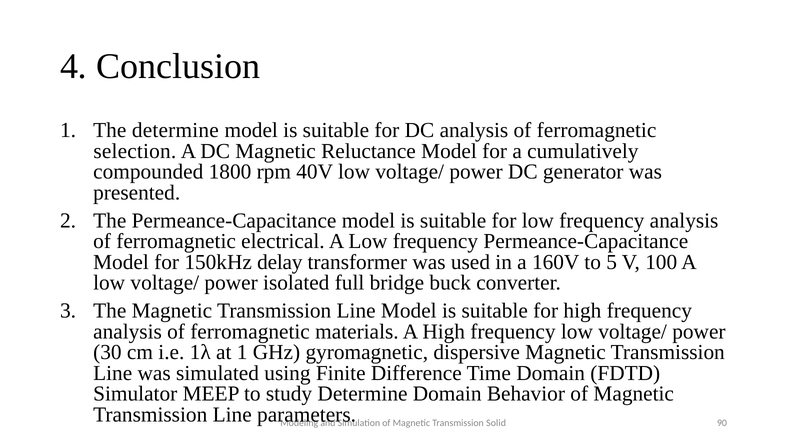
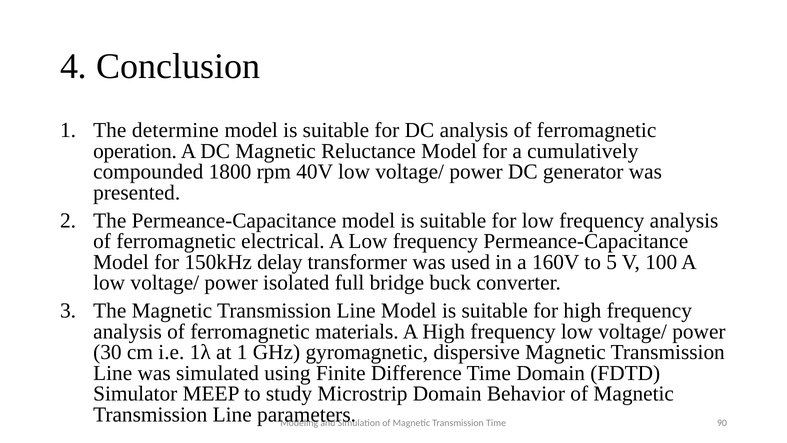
selection: selection -> operation
study Determine: Determine -> Microstrip
Transmission Solid: Solid -> Time
